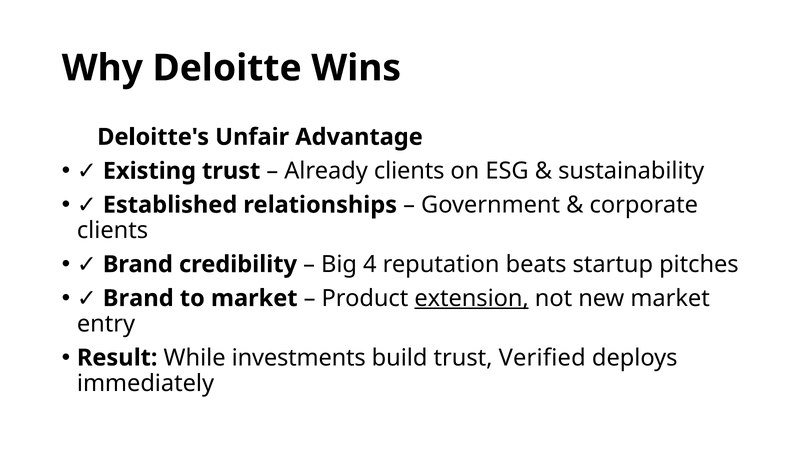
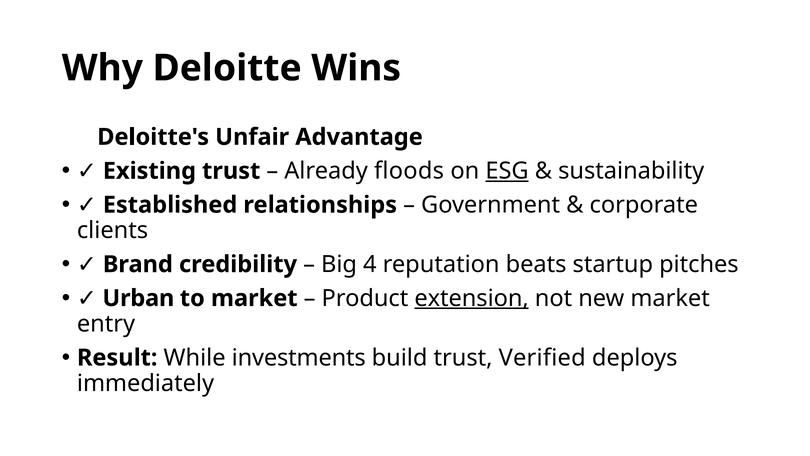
Already clients: clients -> floods
ESG underline: none -> present
Brand at (138, 298): Brand -> Urban
